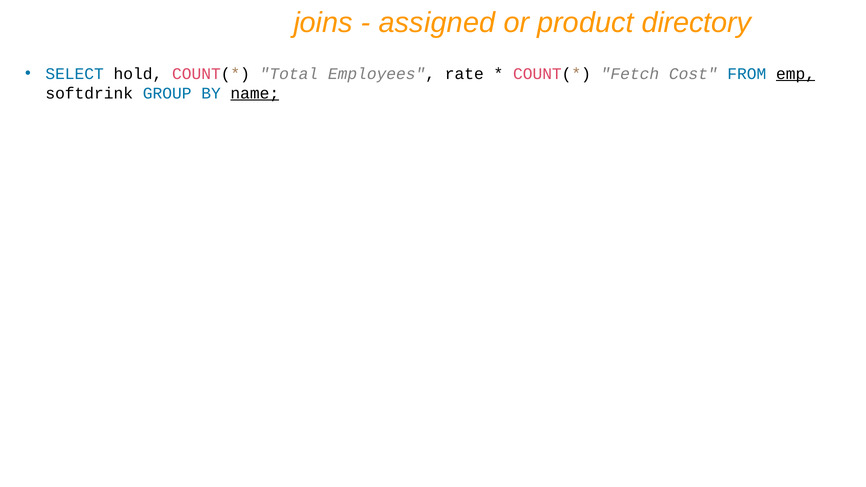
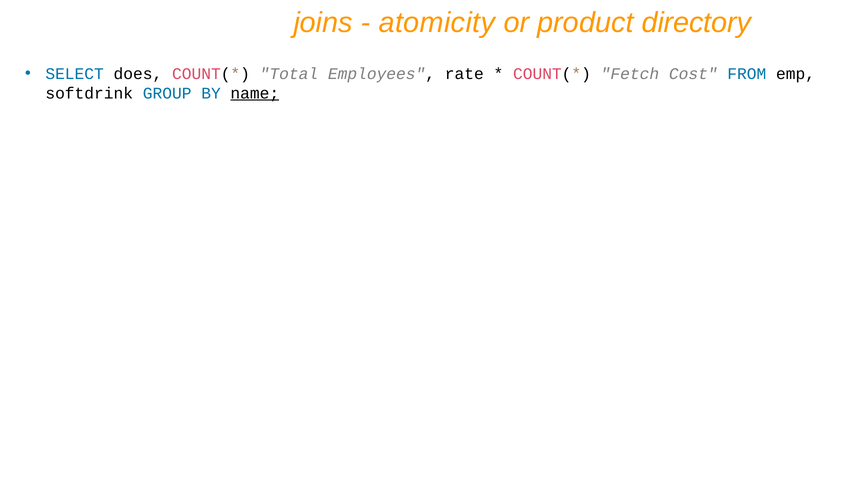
assigned: assigned -> atomicity
hold: hold -> does
emp underline: present -> none
